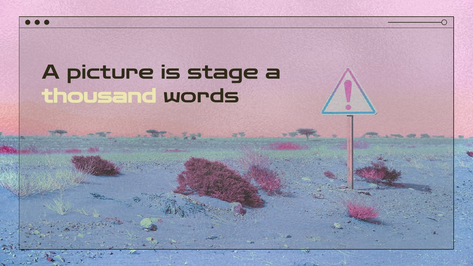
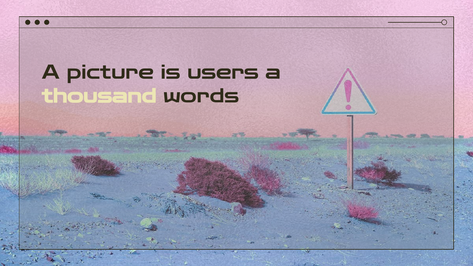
stage: stage -> users
